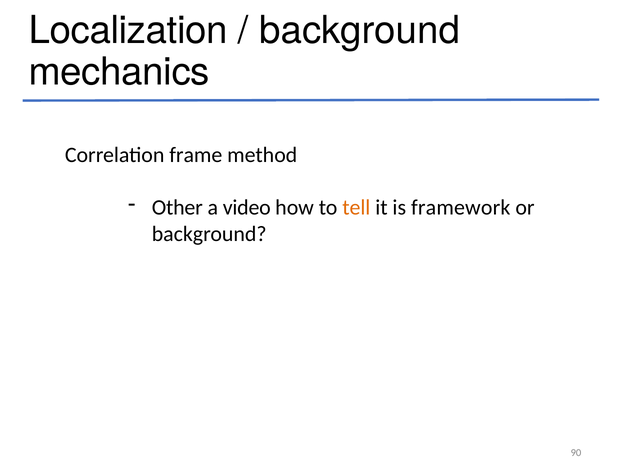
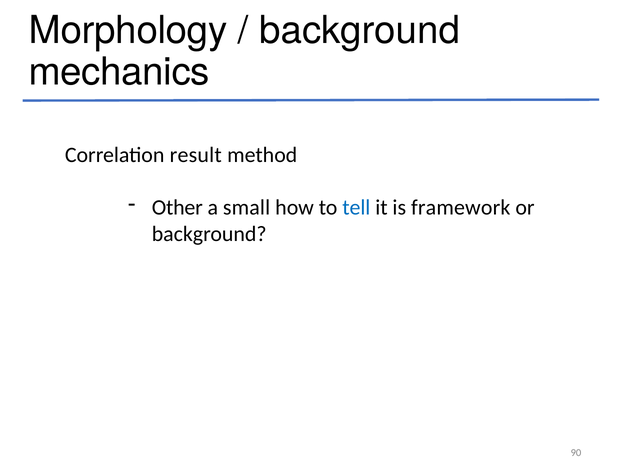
Localization: Localization -> Morphology
frame: frame -> result
video: video -> small
tell colour: orange -> blue
